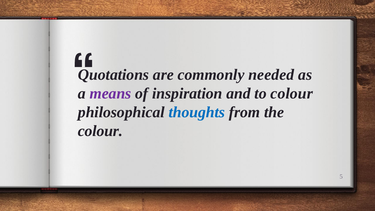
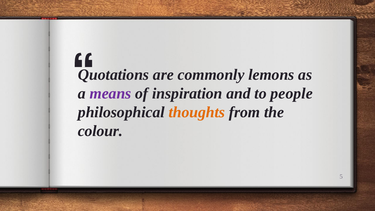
needed: needed -> lemons
to colour: colour -> people
thoughts colour: blue -> orange
